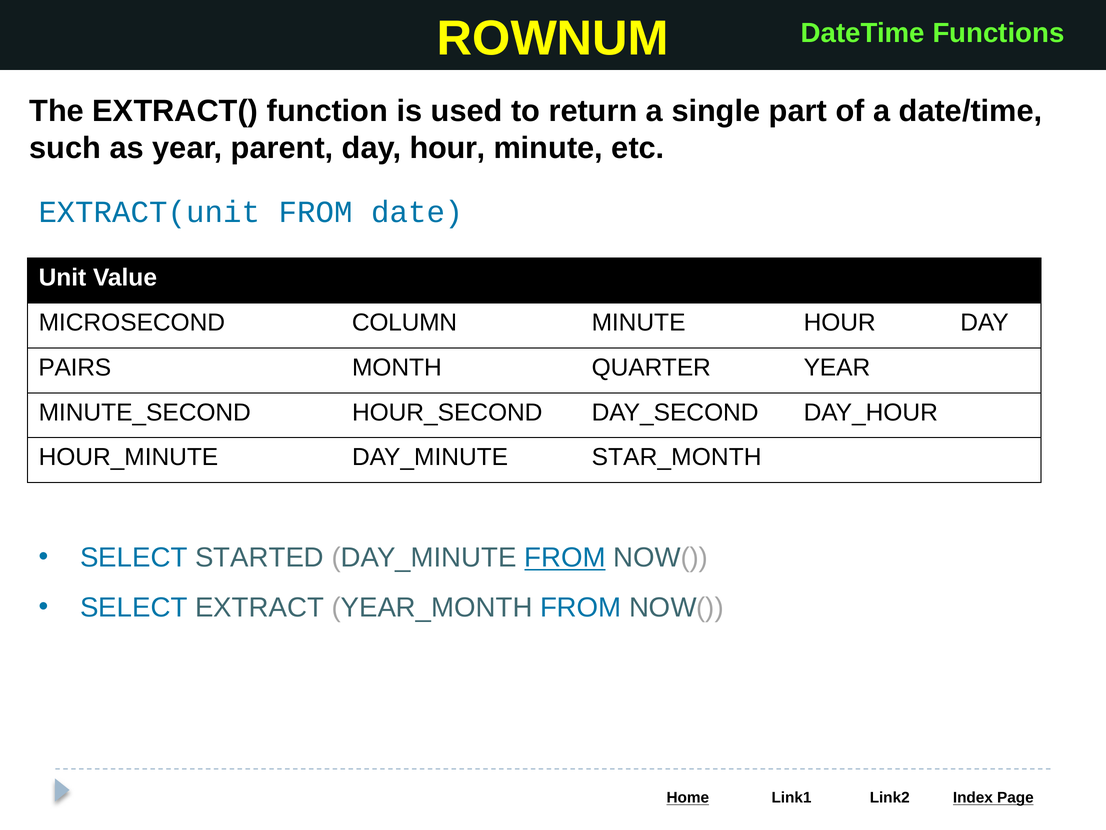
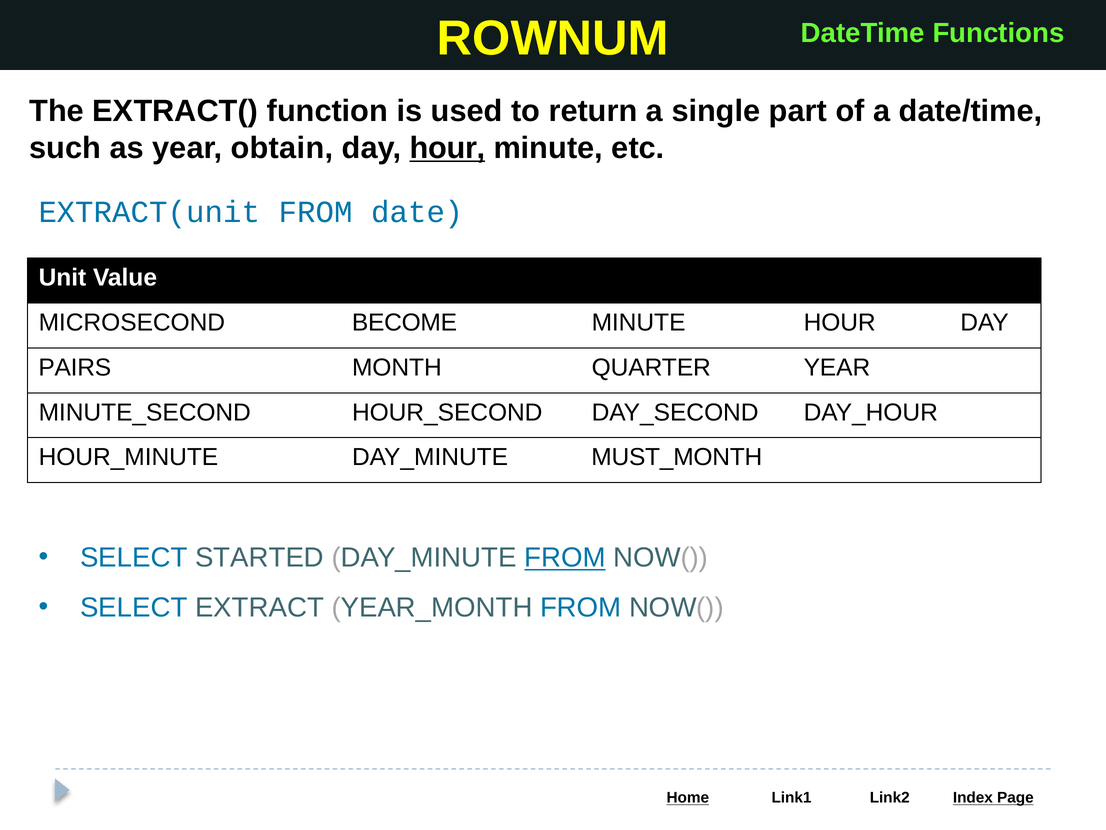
parent: parent -> obtain
hour at (447, 148) underline: none -> present
COLUMN: COLUMN -> BECOME
STAR_MONTH: STAR_MONTH -> MUST_MONTH
